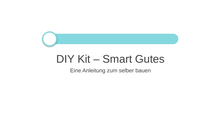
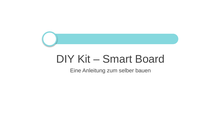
Gutes: Gutes -> Board
